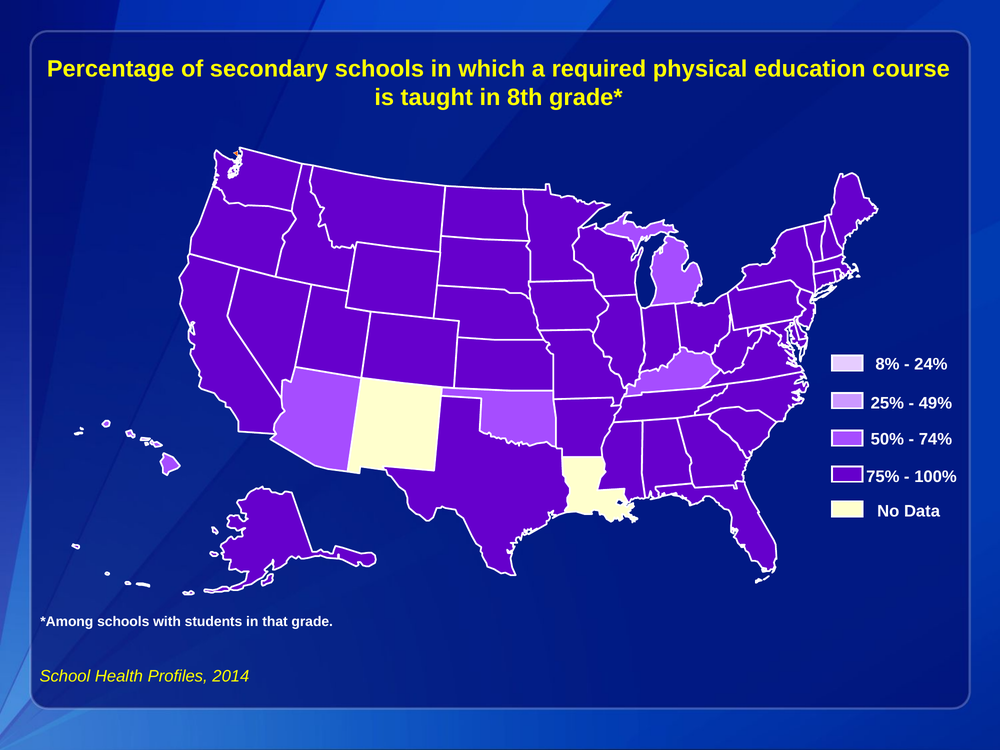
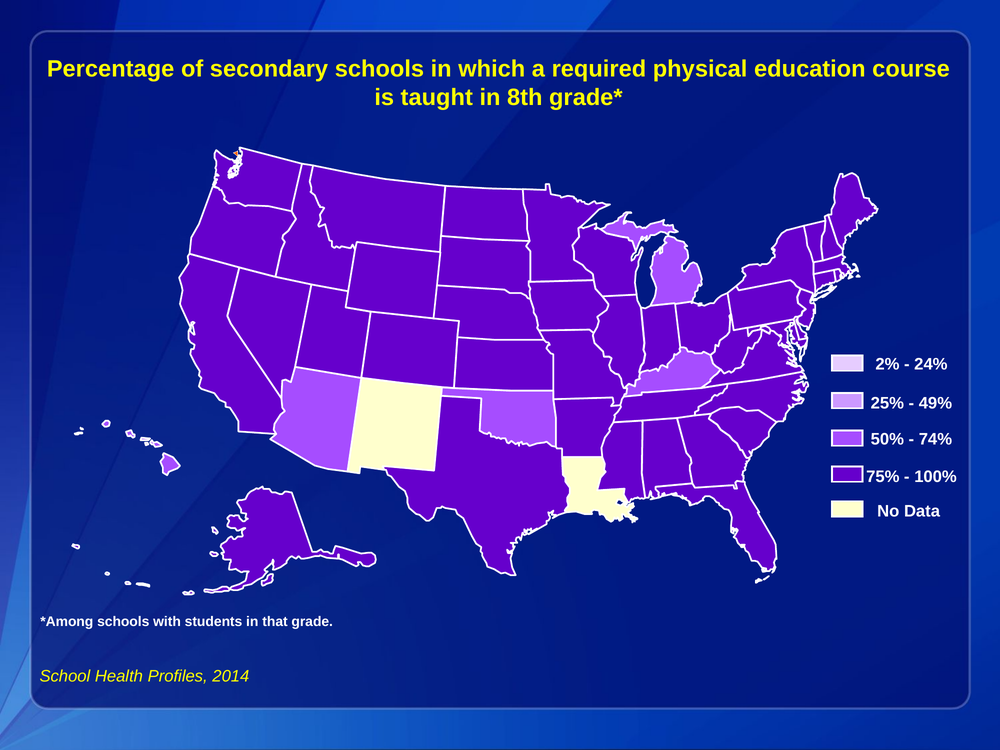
8%: 8% -> 2%
